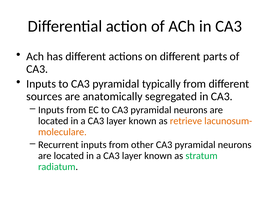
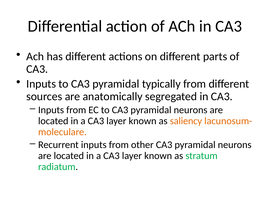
retrieve: retrieve -> saliency
